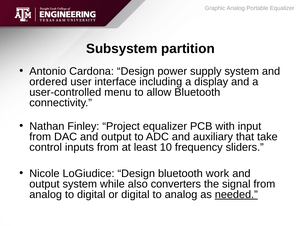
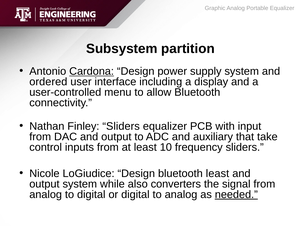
Cardona underline: none -> present
Finley Project: Project -> Sliders
bluetooth work: work -> least
